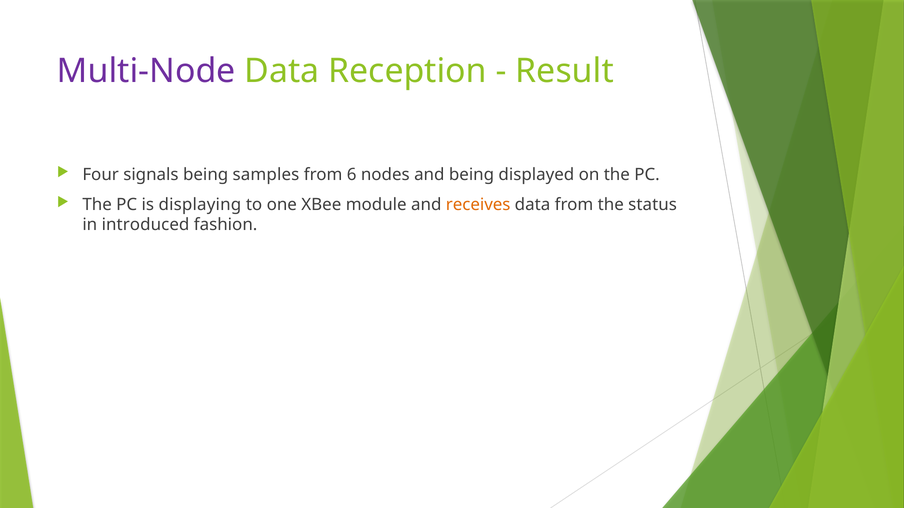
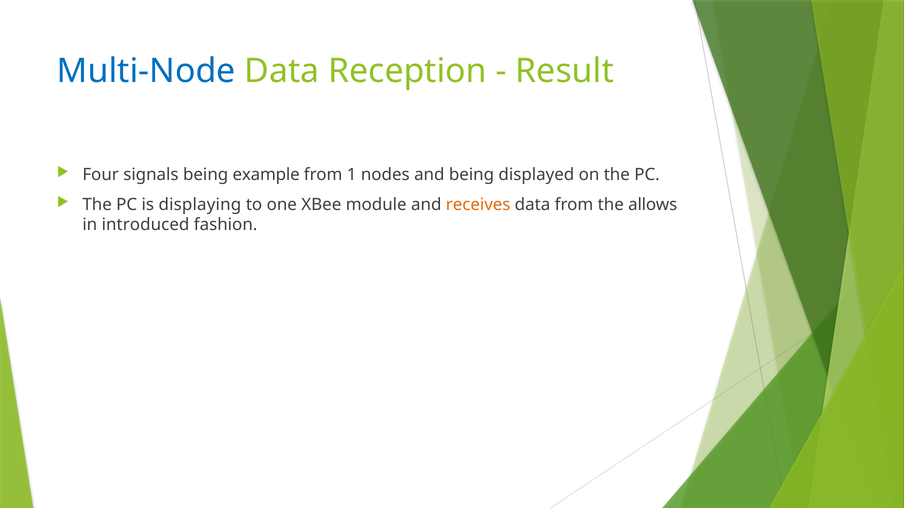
Multi-Node colour: purple -> blue
samples: samples -> example
6: 6 -> 1
status: status -> allows
